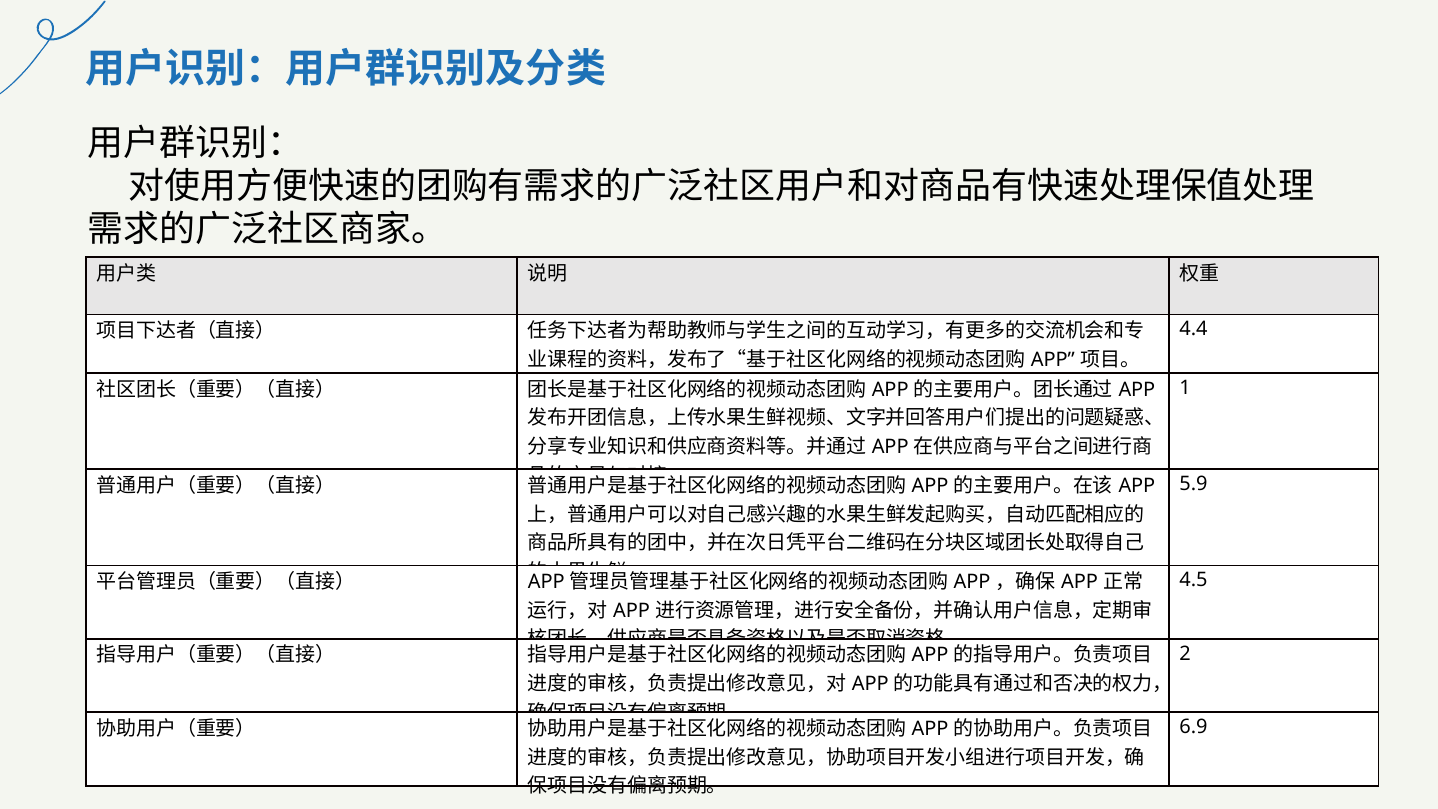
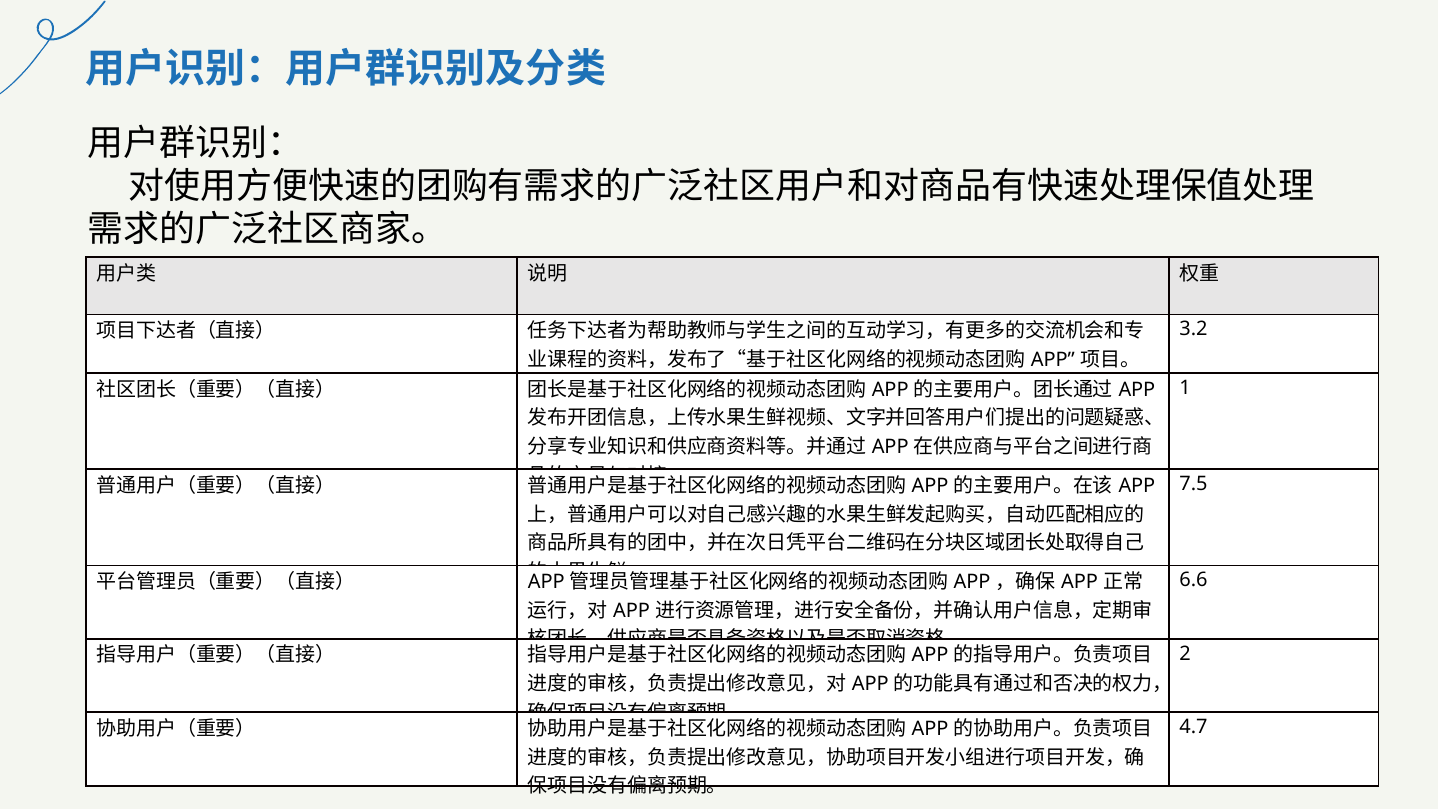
4.4: 4.4 -> 3.2
5.9: 5.9 -> 7.5
4.5: 4.5 -> 6.6
6.9: 6.9 -> 4.7
